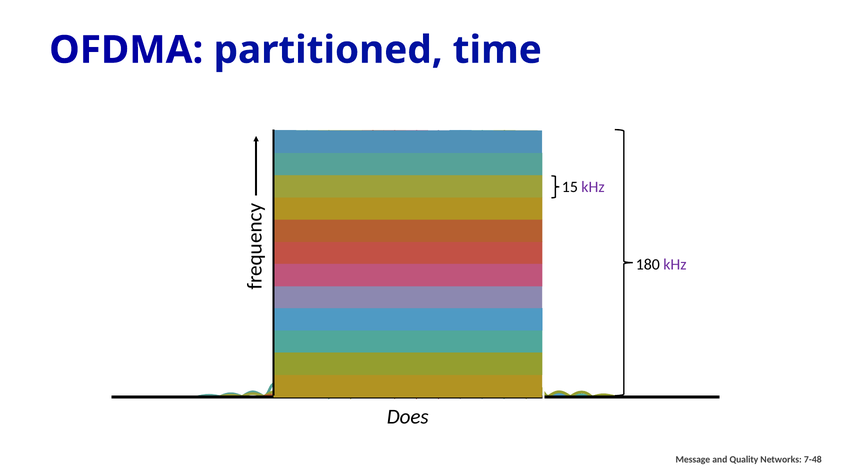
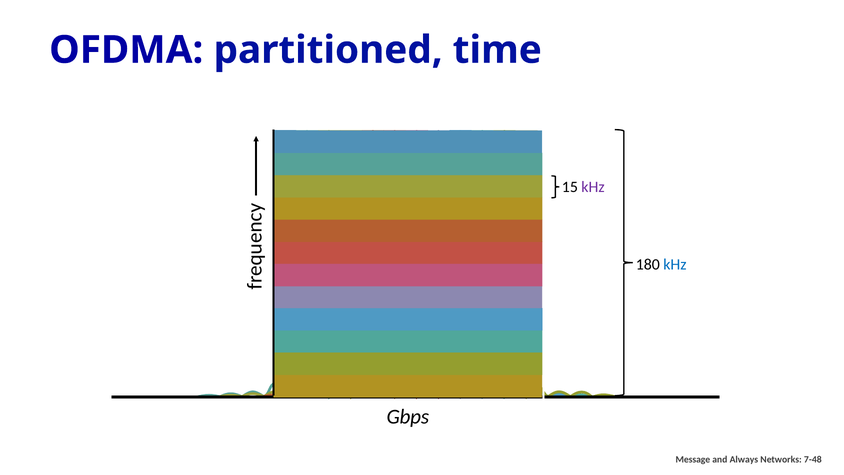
kHz at (675, 265) colour: purple -> blue
Does: Does -> Gbps
Quality: Quality -> Always
